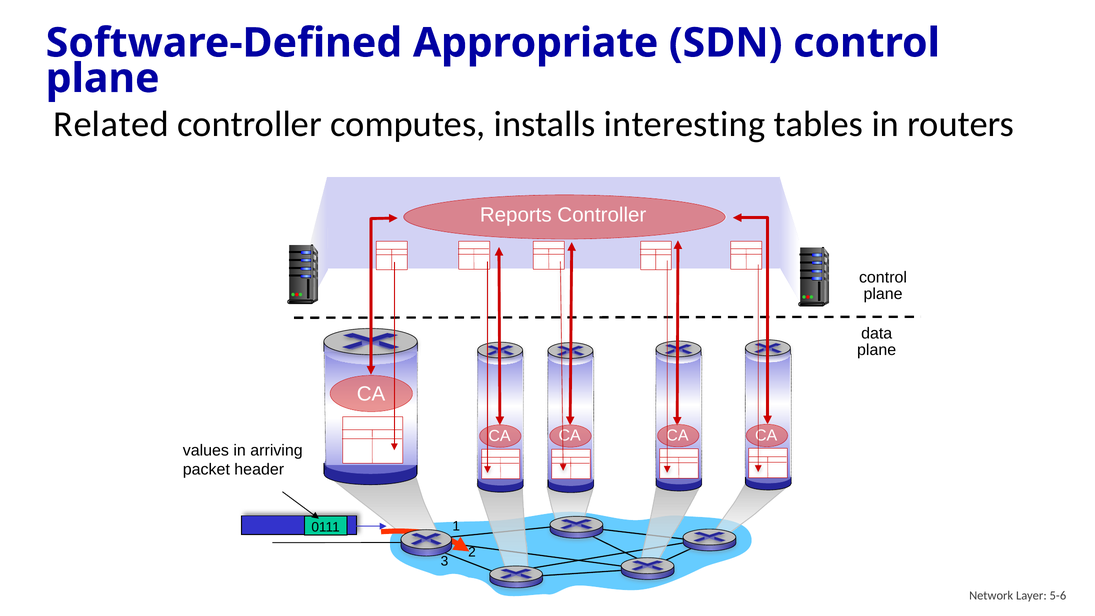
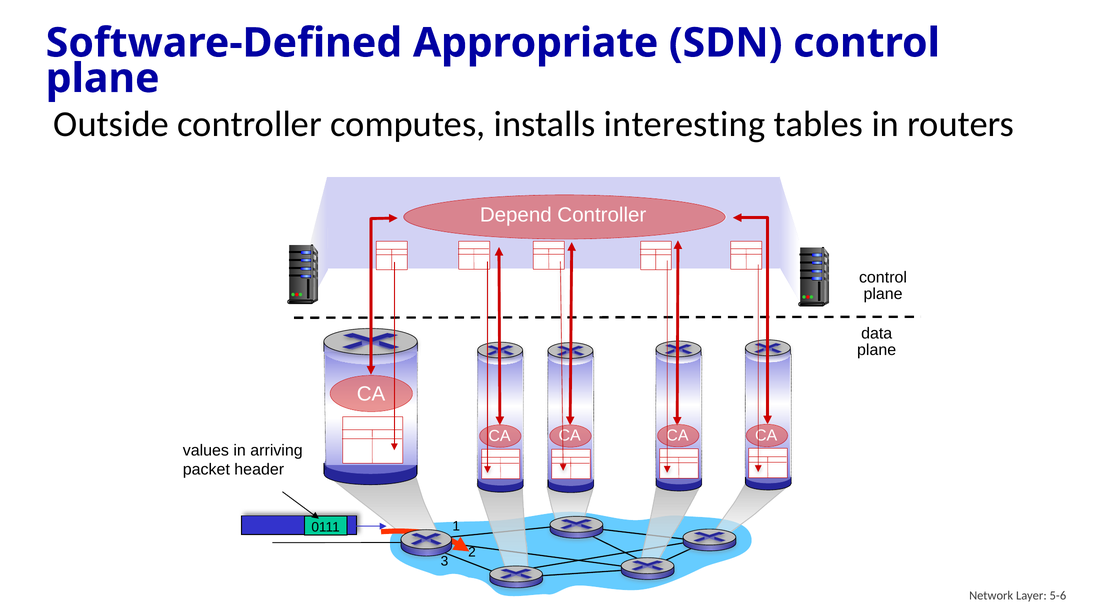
Related: Related -> Outside
Reports: Reports -> Depend
